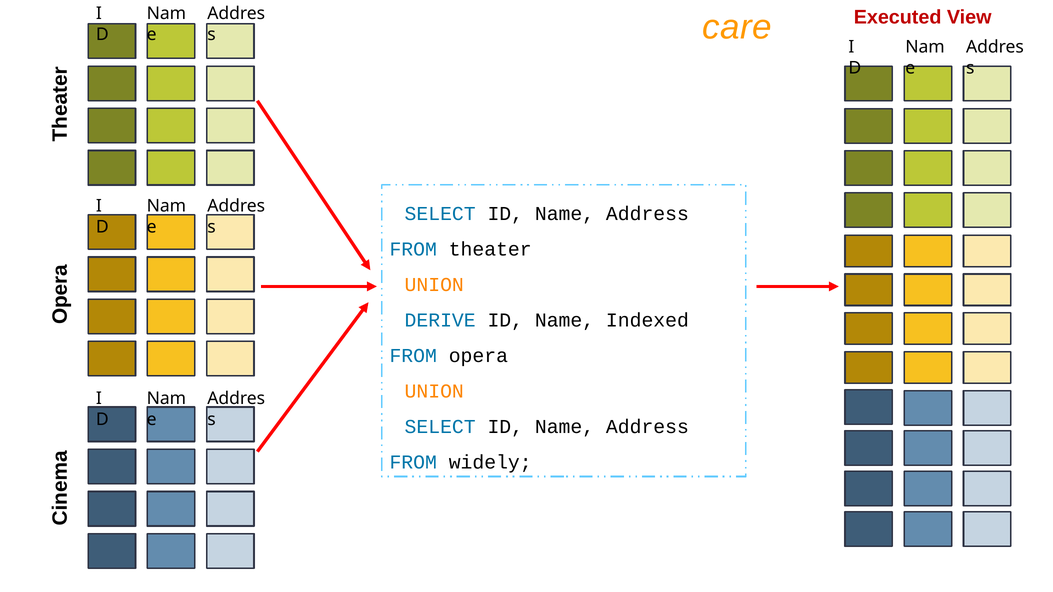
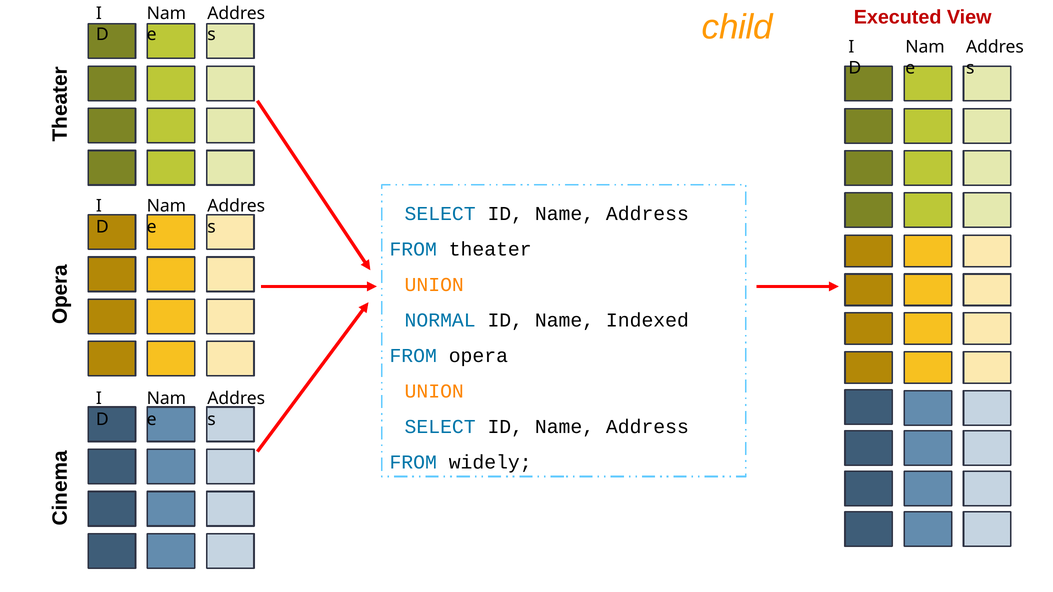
care: care -> child
DERIVE: DERIVE -> NORMAL
